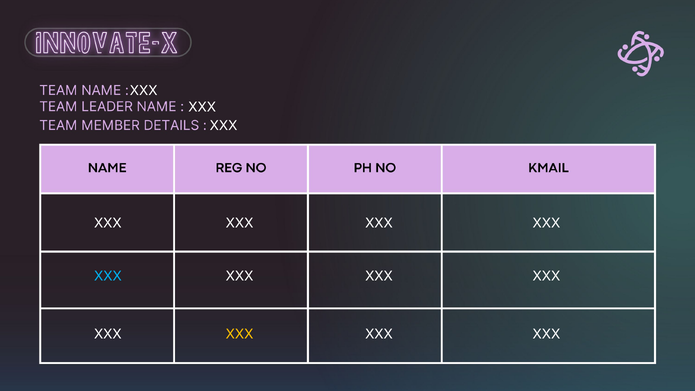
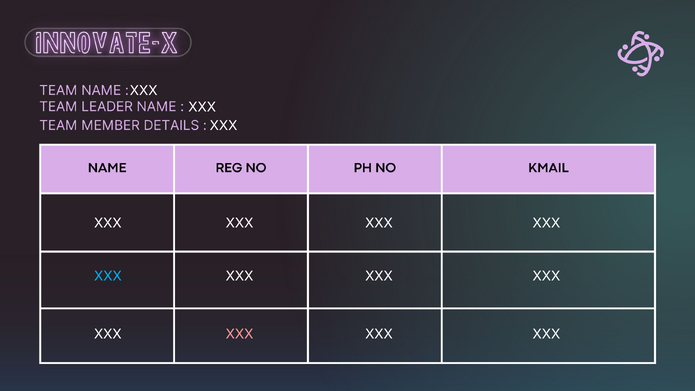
XXX at (240, 334) colour: yellow -> pink
